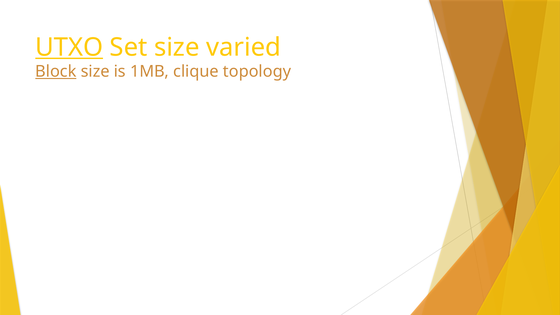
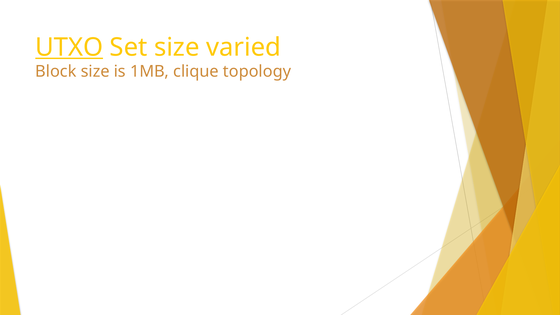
Block underline: present -> none
